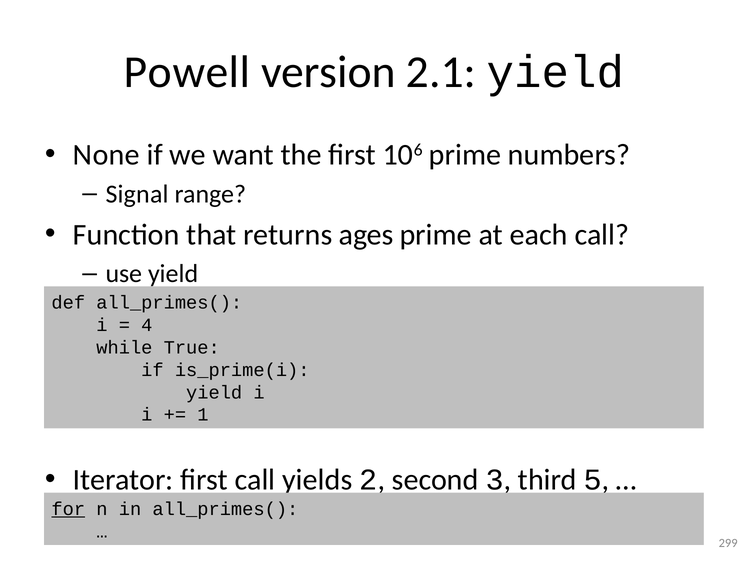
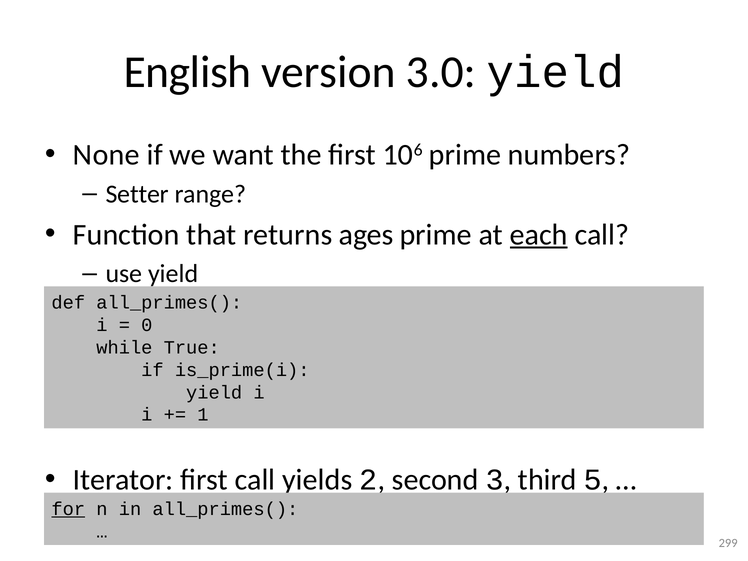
Powell: Powell -> English
2.1: 2.1 -> 3.0
Signal: Signal -> Setter
each underline: none -> present
4: 4 -> 0
